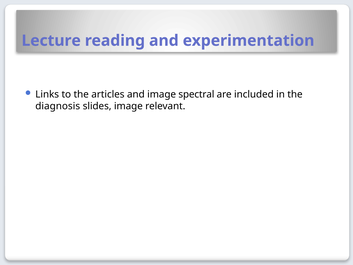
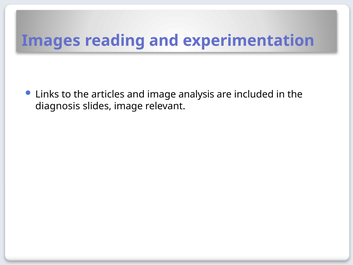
Lecture: Lecture -> Images
spectral: spectral -> analysis
